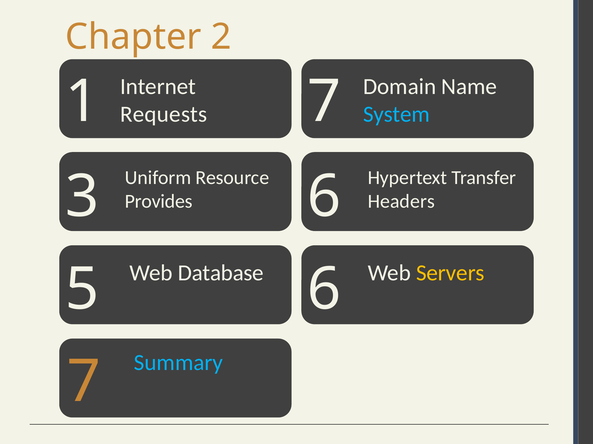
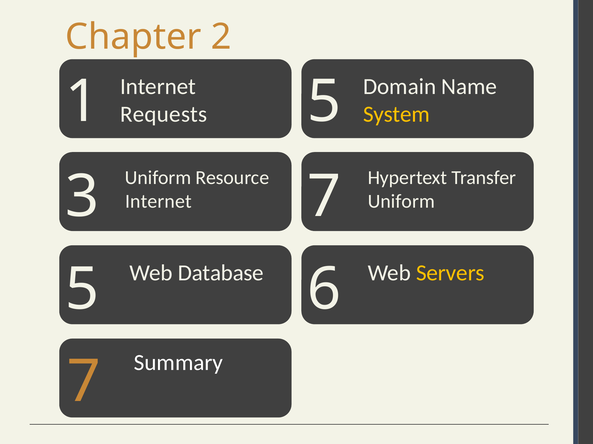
1 7: 7 -> 5
System colour: light blue -> yellow
3 6: 6 -> 7
Provides at (159, 202): Provides -> Internet
Headers at (401, 202): Headers -> Uniform
Summary colour: light blue -> white
